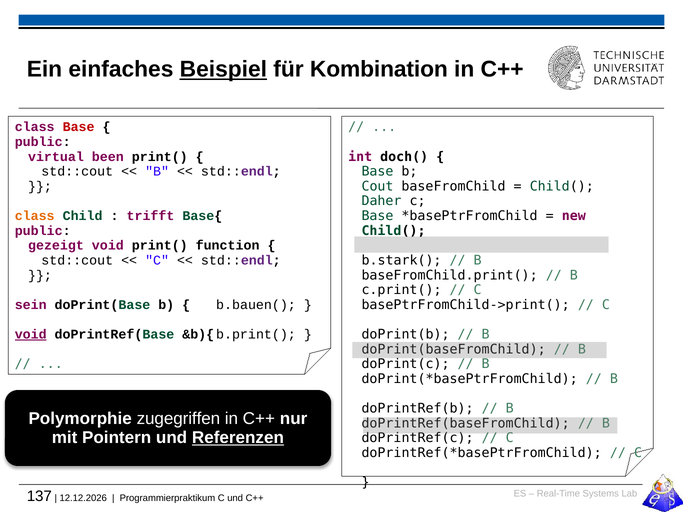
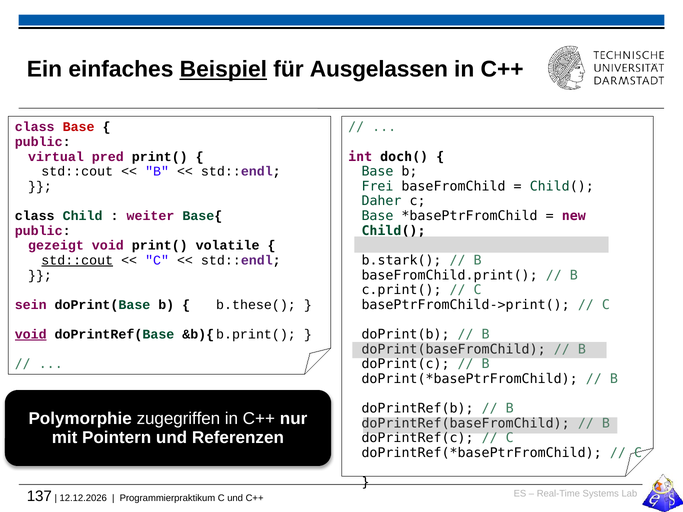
Kombination: Kombination -> Ausgelassen
been: been -> pred
Cout: Cout -> Frei
class at (35, 216) colour: orange -> black
trifft: trifft -> weiter
function: function -> volatile
std::cout at (77, 260) underline: none -> present
b.bauen(: b.bauen( -> b.these(
Referenzen underline: present -> none
